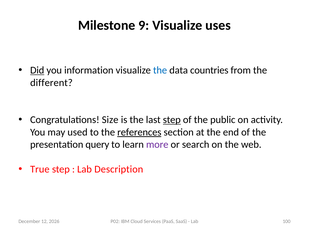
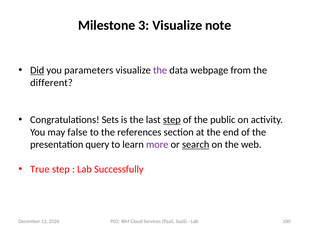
9: 9 -> 3
uses: uses -> note
information: information -> parameters
the at (160, 70) colour: blue -> purple
countries: countries -> webpage
Size: Size -> Sets
used: used -> false
references underline: present -> none
search underline: none -> present
Description: Description -> Successfully
